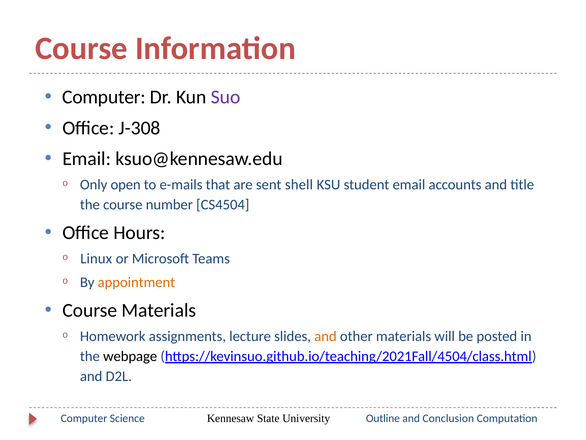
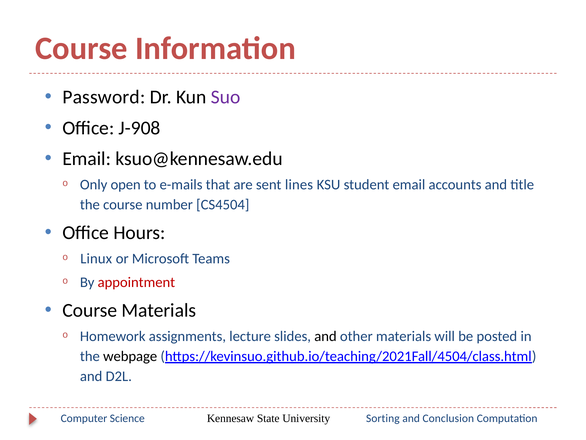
Computer at (104, 97): Computer -> Password
J-308: J-308 -> J-908
shell: shell -> lines
appointment colour: orange -> red
and at (325, 336) colour: orange -> black
Outline: Outline -> Sorting
